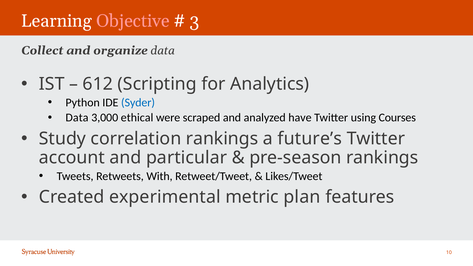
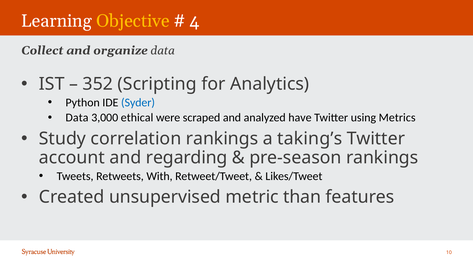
Objective colour: pink -> yellow
3: 3 -> 4
612: 612 -> 352
Courses: Courses -> Metrics
future’s: future’s -> taking’s
particular: particular -> regarding
experimental: experimental -> unsupervised
plan: plan -> than
